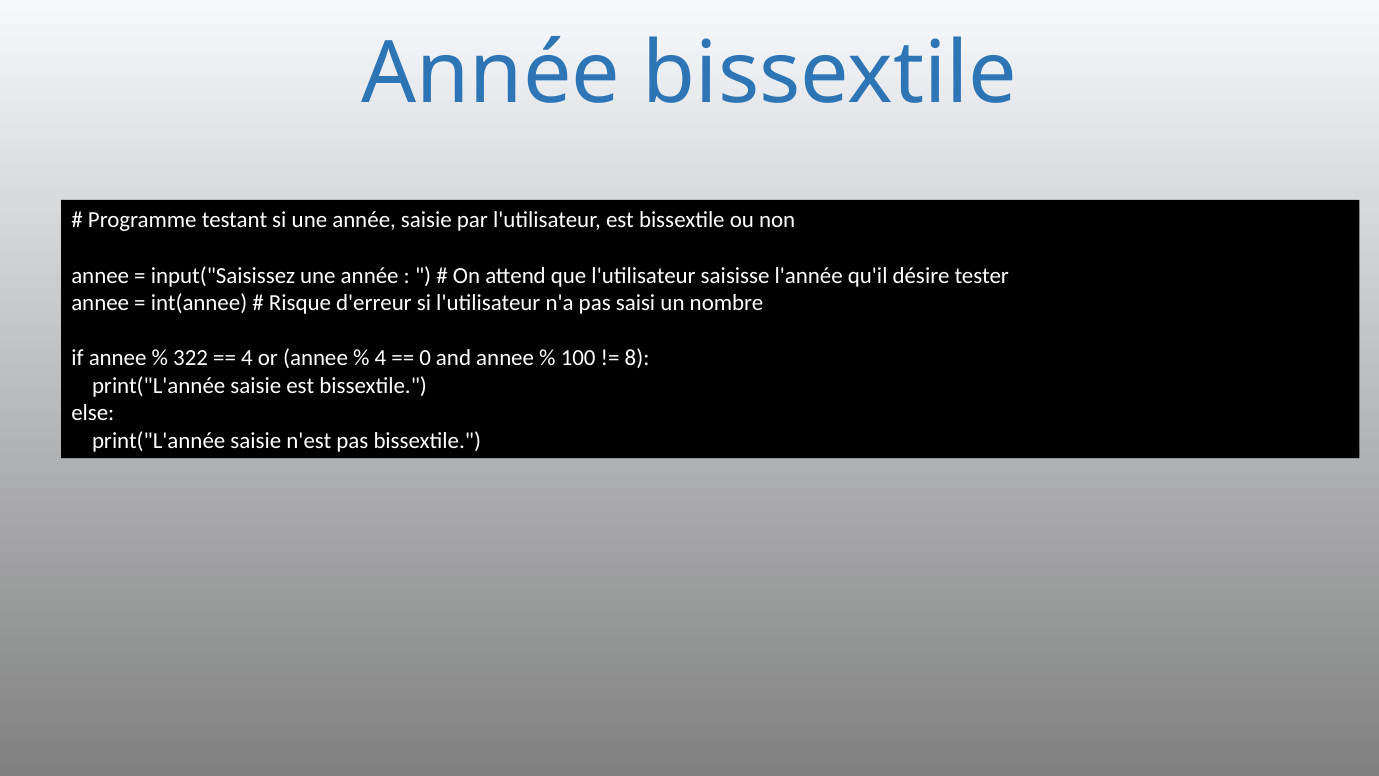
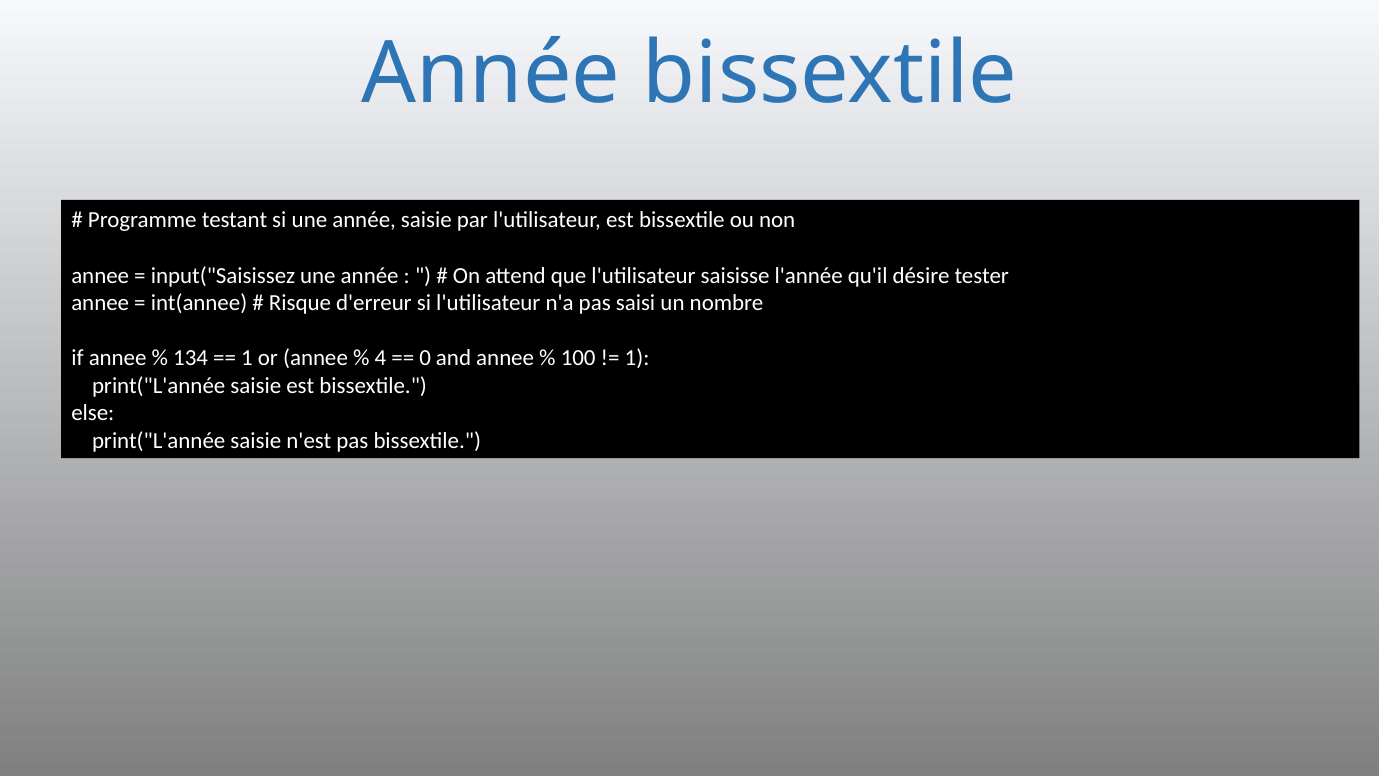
322: 322 -> 134
4 at (247, 358): 4 -> 1
8 at (637, 358): 8 -> 1
